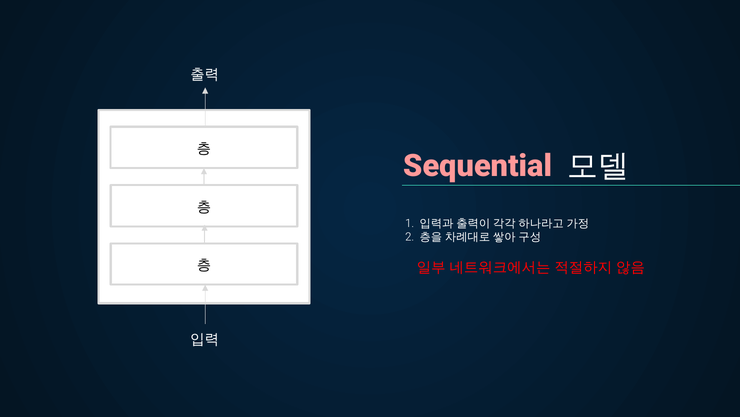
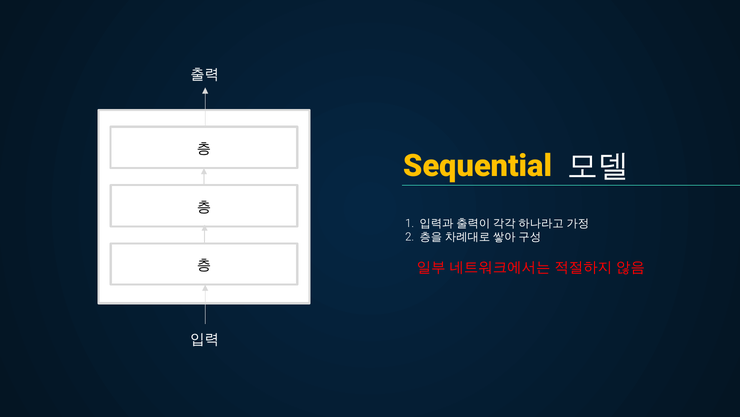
Sequential colour: pink -> yellow
